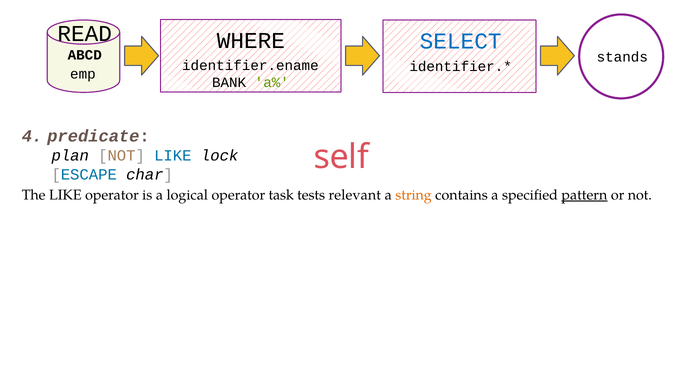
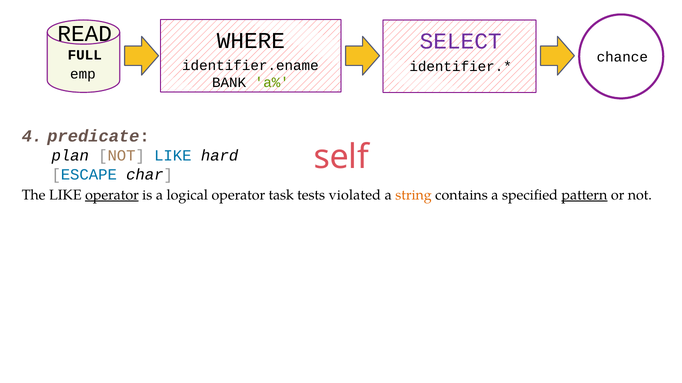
SELECT colour: blue -> purple
ABCD: ABCD -> FULL
stands: stands -> chance
lock: lock -> hard
operator at (112, 195) underline: none -> present
relevant: relevant -> violated
